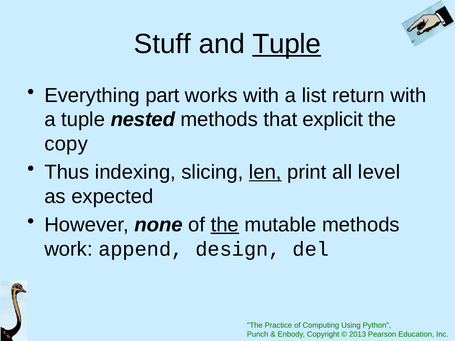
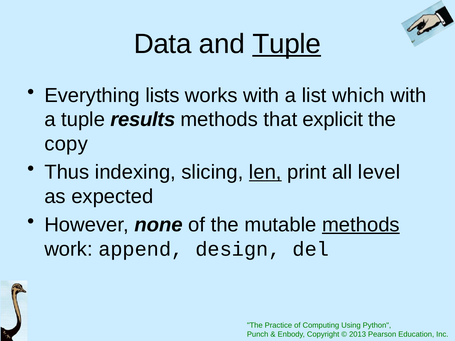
Stuff: Stuff -> Data
part: part -> lists
return: return -> which
nested: nested -> results
the at (225, 225) underline: present -> none
methods at (361, 225) underline: none -> present
